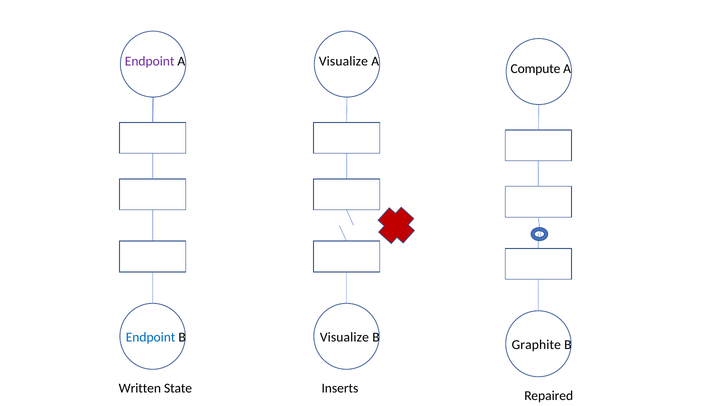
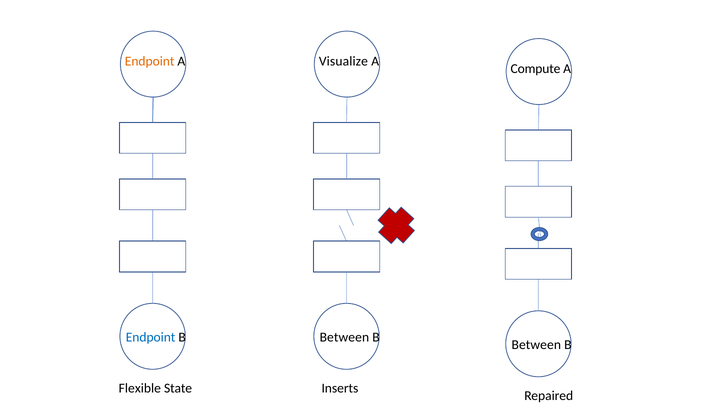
Endpoint at (150, 61) colour: purple -> orange
Visualize at (344, 337): Visualize -> Between
Graphite at (536, 345): Graphite -> Between
Written: Written -> Flexible
